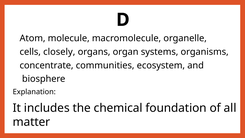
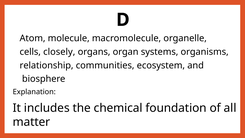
concentrate: concentrate -> relationship
